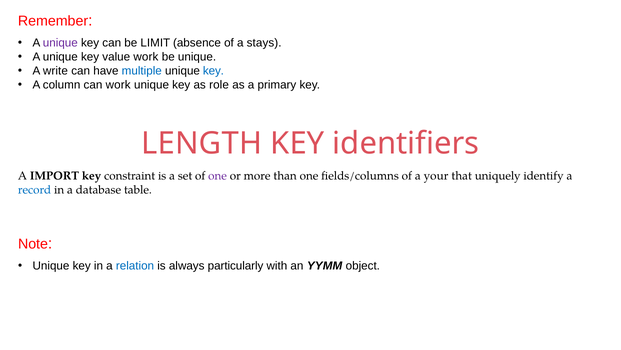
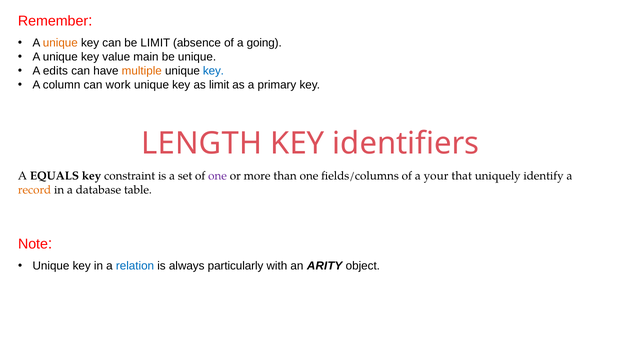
unique at (60, 43) colour: purple -> orange
stays: stays -> going
value work: work -> main
write: write -> edits
multiple colour: blue -> orange
as role: role -> limit
IMPORT: IMPORT -> EQUALS
record colour: blue -> orange
YYMM: YYMM -> ARITY
